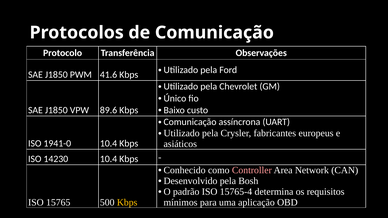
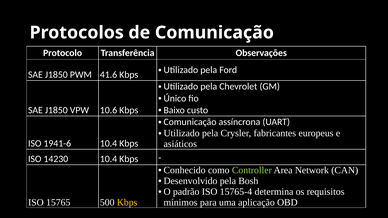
89.6: 89.6 -> 10.6
1941-0: 1941-0 -> 1941-6
Controller colour: pink -> light green
